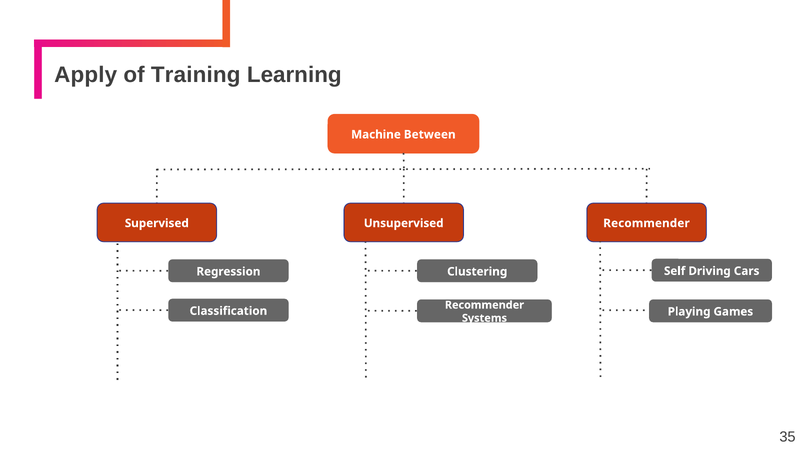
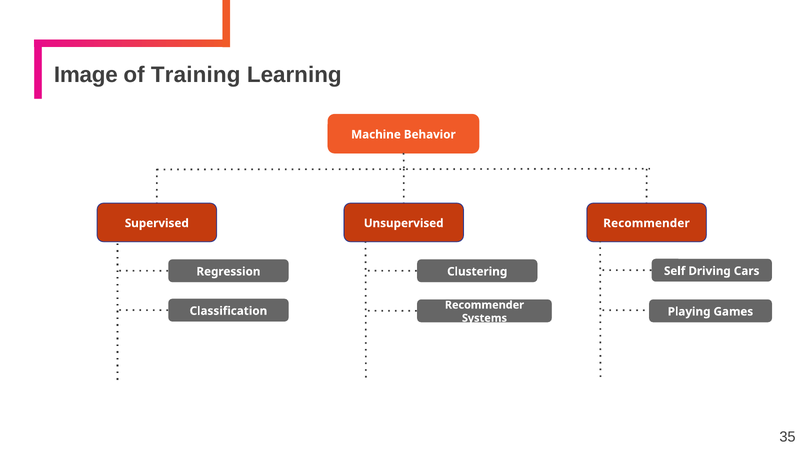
Apply: Apply -> Image
Between: Between -> Behavior
